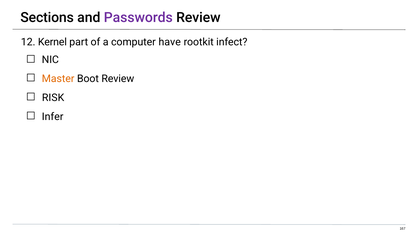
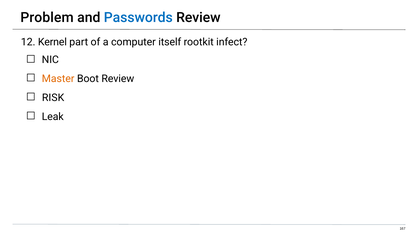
Sections: Sections -> Problem
Passwords colour: purple -> blue
have: have -> itself
Infer: Infer -> Leak
